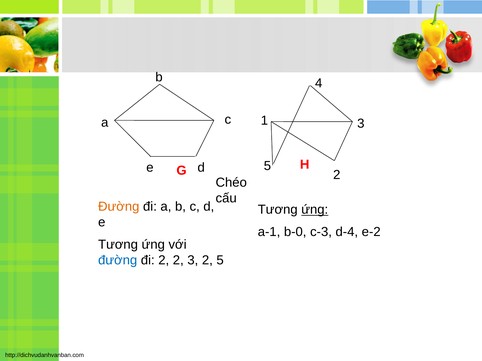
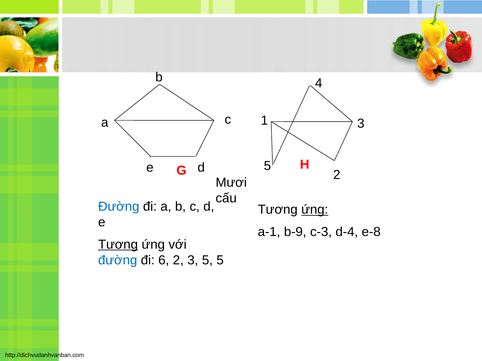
Chéo: Chéo -> Mươi
Đường at (119, 207) colour: orange -> blue
b-0: b-0 -> b-9
e-2: e-2 -> e-8
Tương at (118, 245) underline: none -> present
đi 2: 2 -> 6
3 2: 2 -> 5
